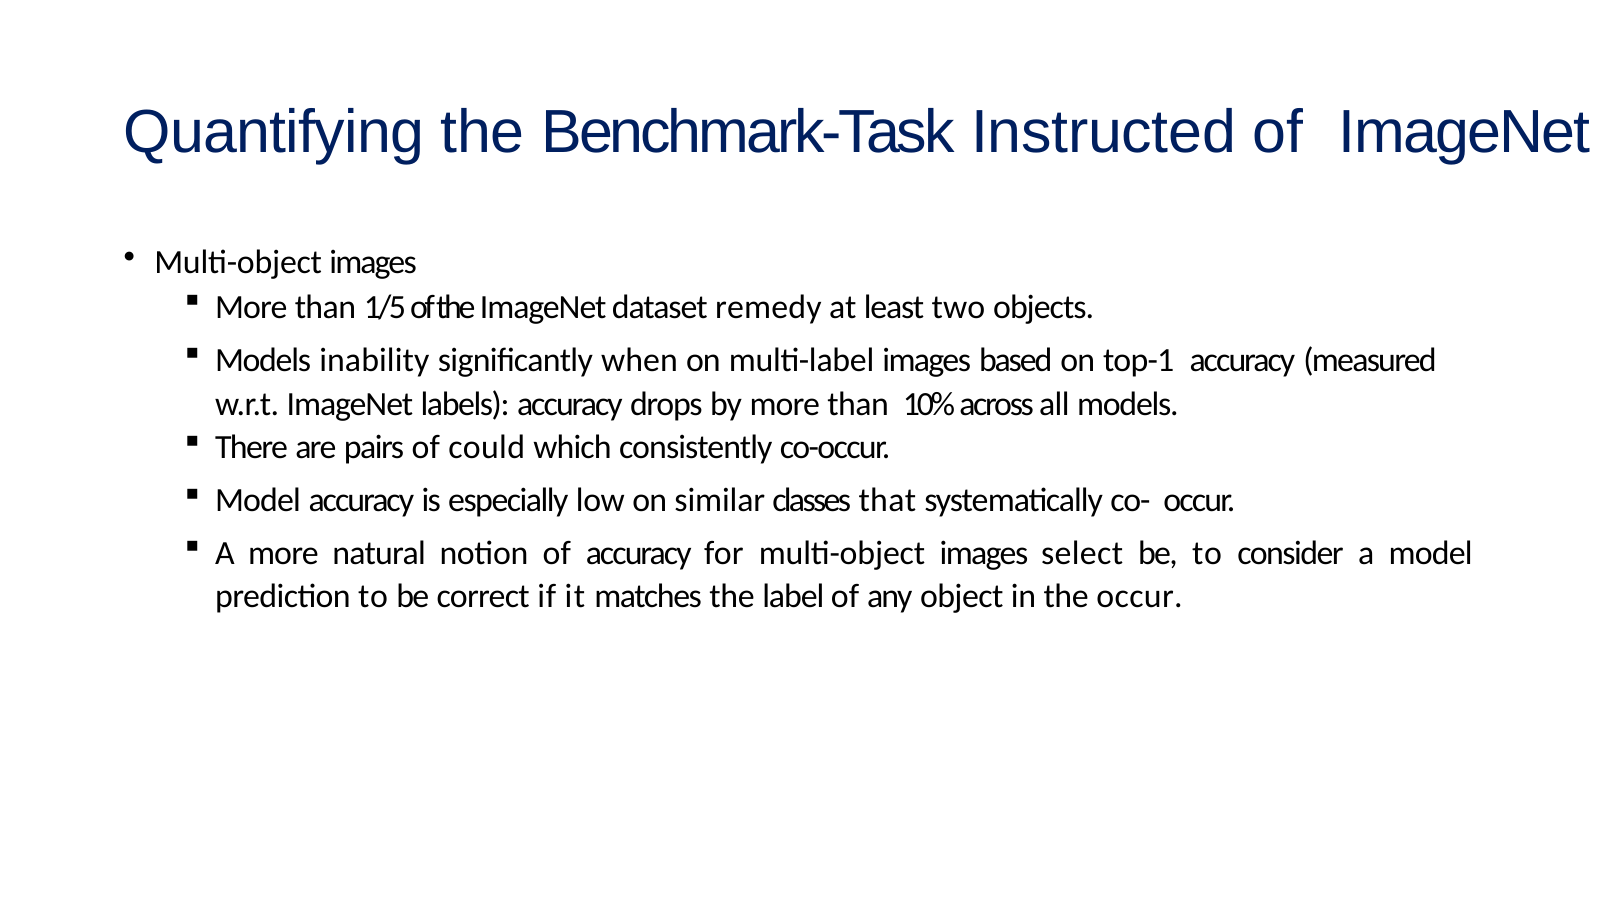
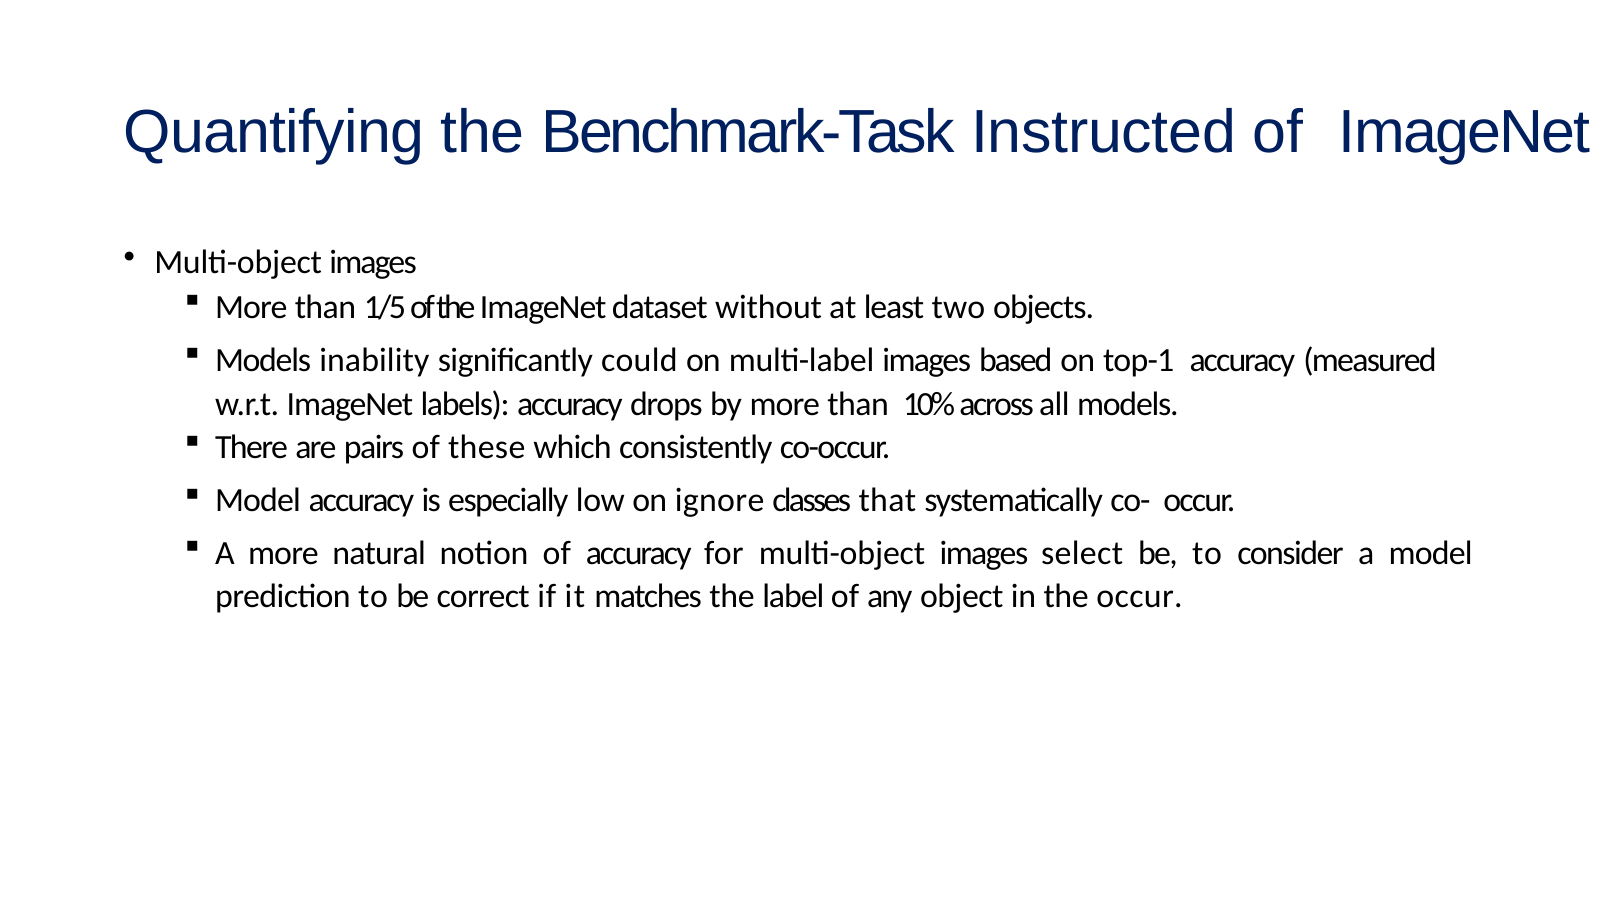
remedy: remedy -> without
when: when -> could
could: could -> these
similar: similar -> ignore
